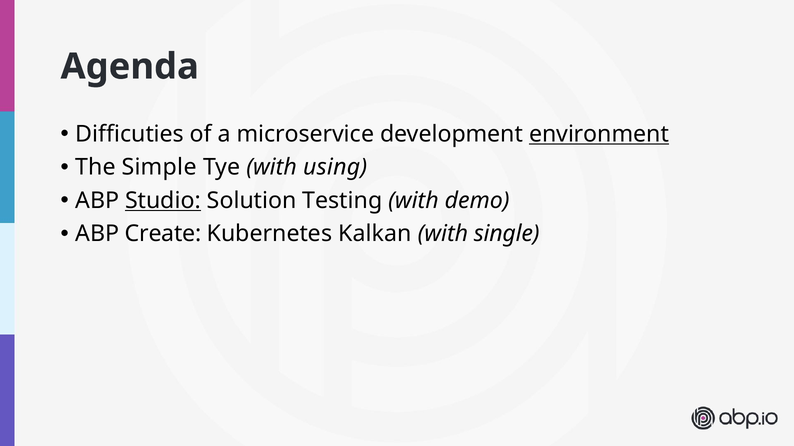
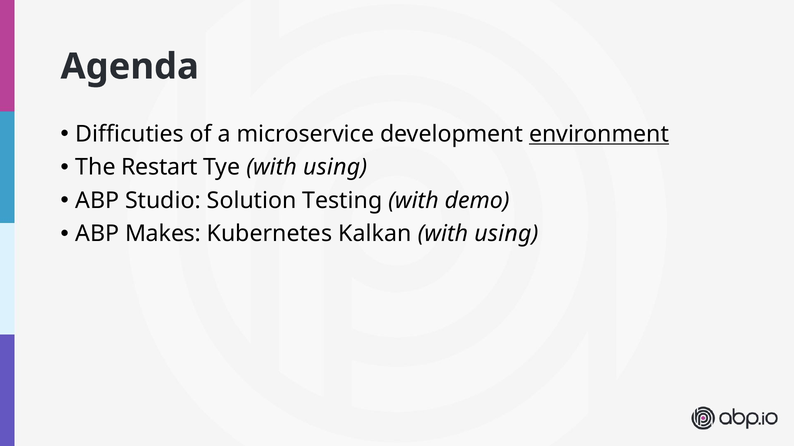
Simple: Simple -> Restart
Studio underline: present -> none
Create: Create -> Makes
single at (507, 234): single -> using
